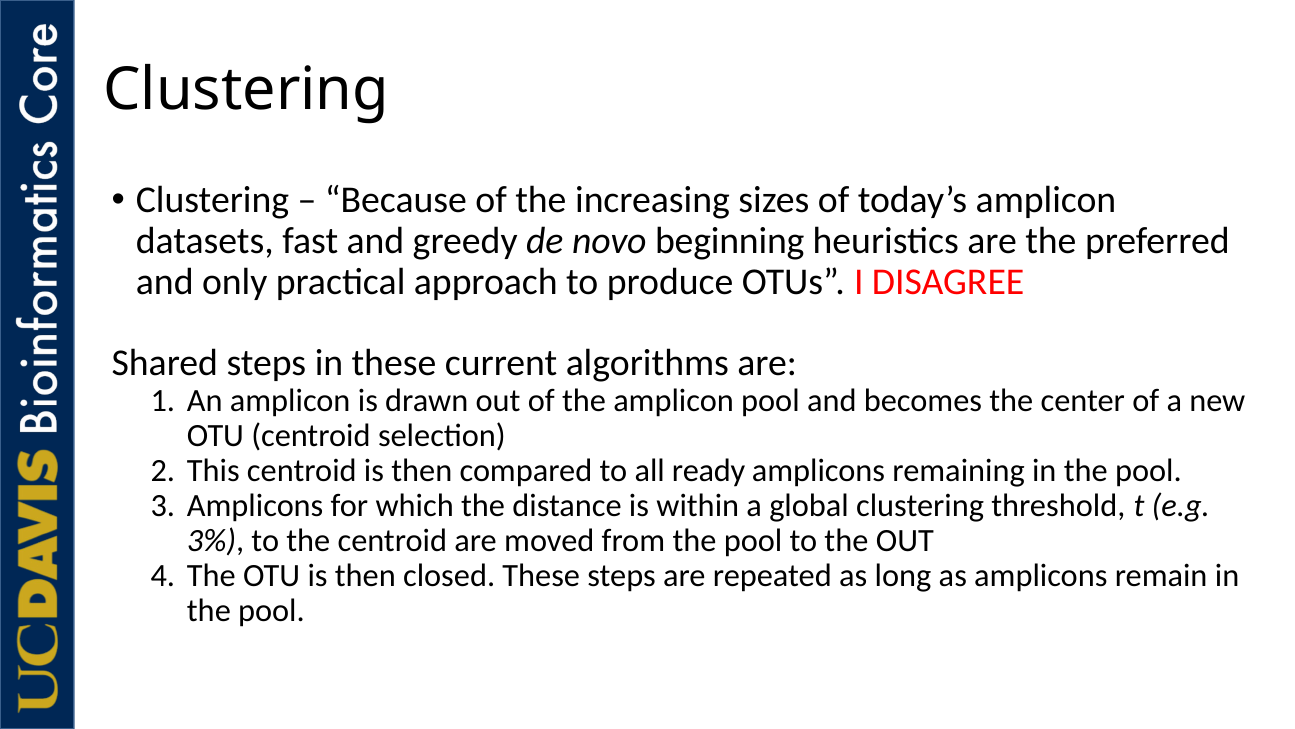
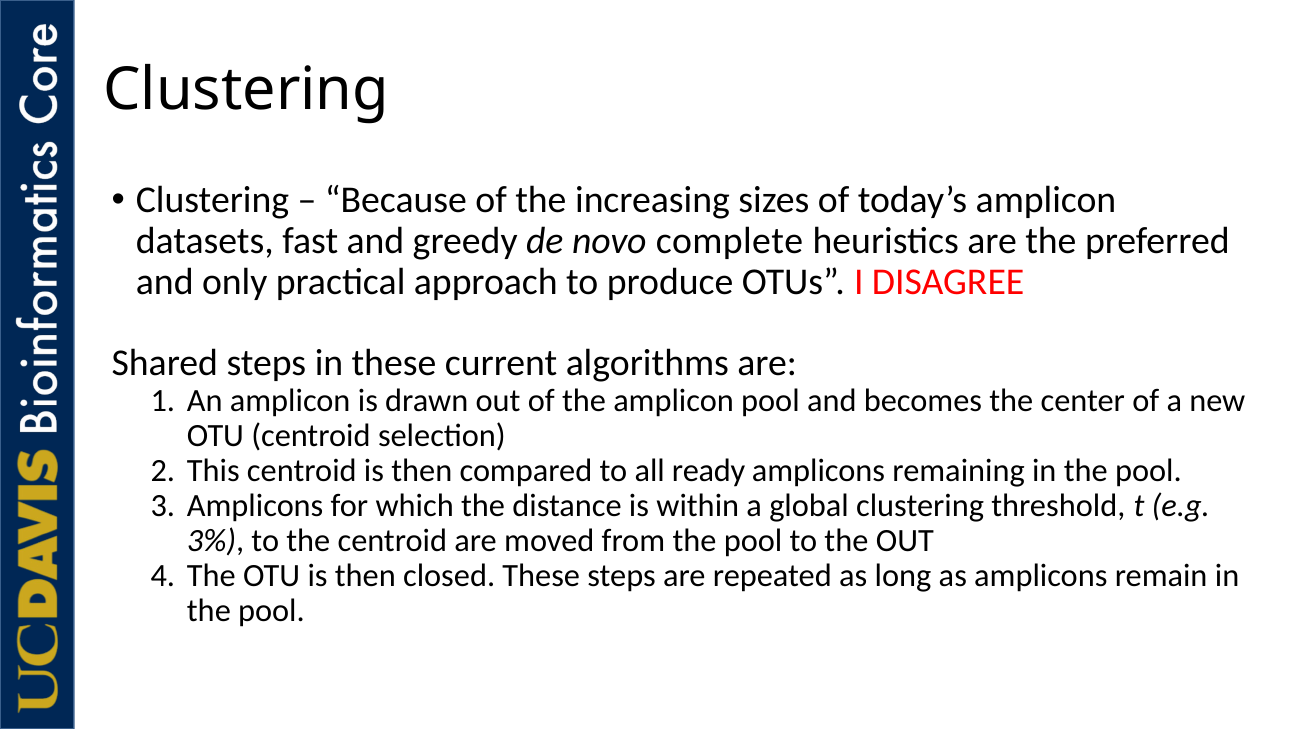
beginning: beginning -> complete
